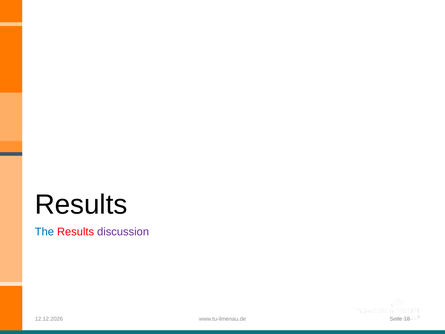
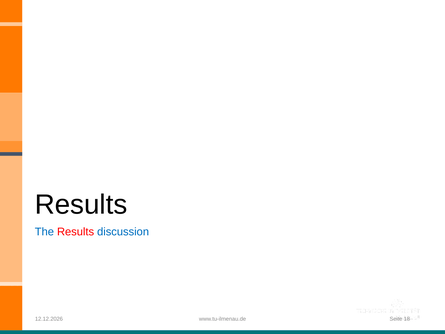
discussion colour: purple -> blue
